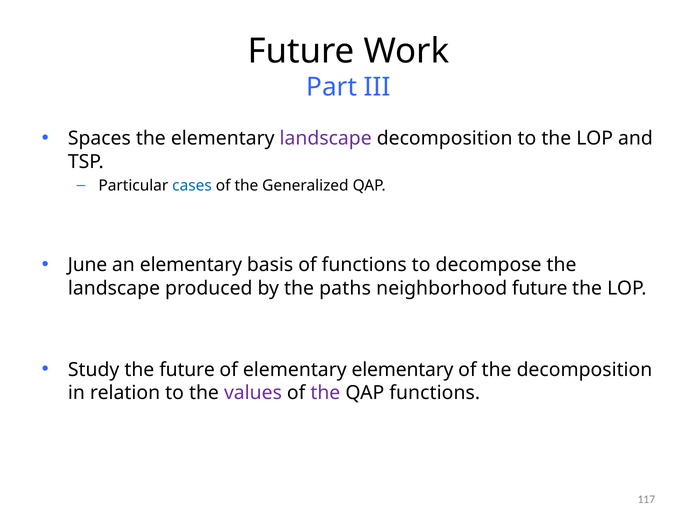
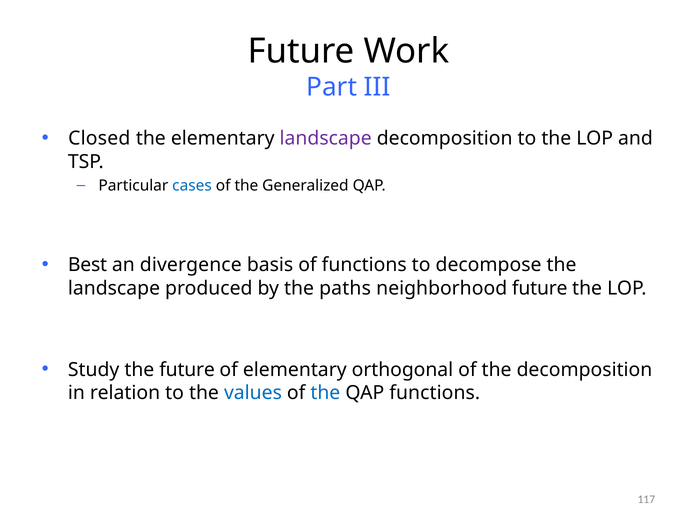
Spaces: Spaces -> Closed
June: June -> Best
an elementary: elementary -> divergence
elementary elementary: elementary -> orthogonal
values colour: purple -> blue
the at (325, 393) colour: purple -> blue
